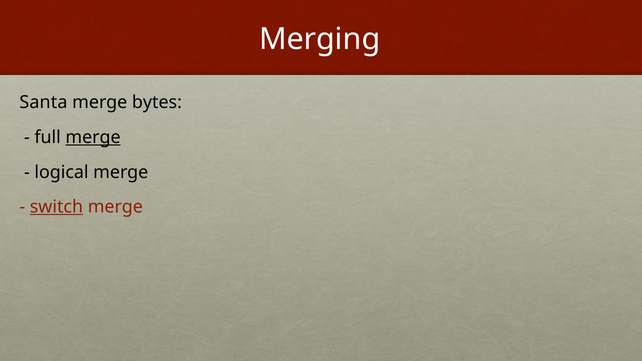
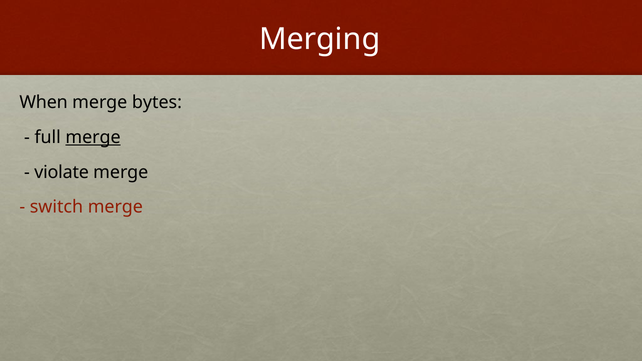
Santa: Santa -> When
logical: logical -> violate
switch underline: present -> none
